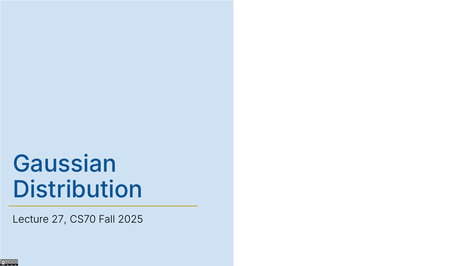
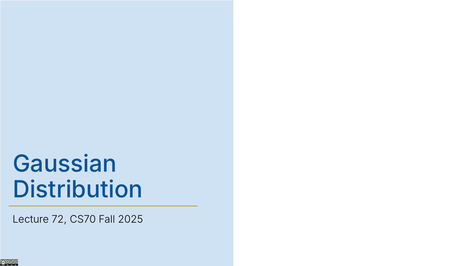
27: 27 -> 72
